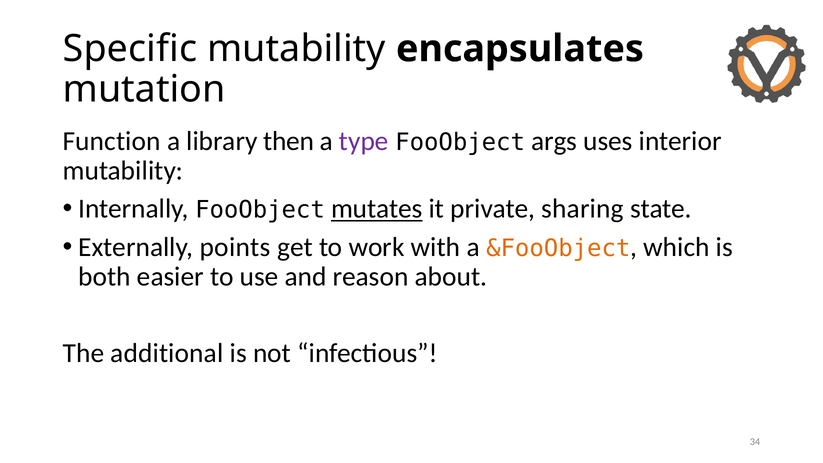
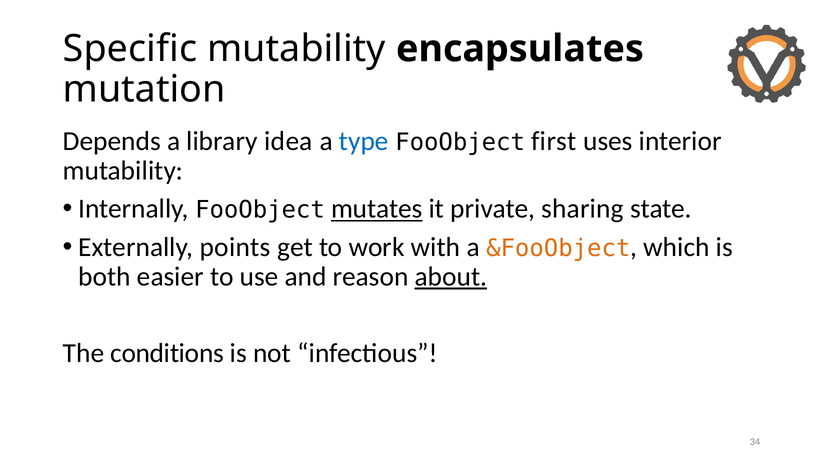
Function: Function -> Depends
then: then -> idea
type colour: purple -> blue
args: args -> first
about underline: none -> present
additional: additional -> conditions
